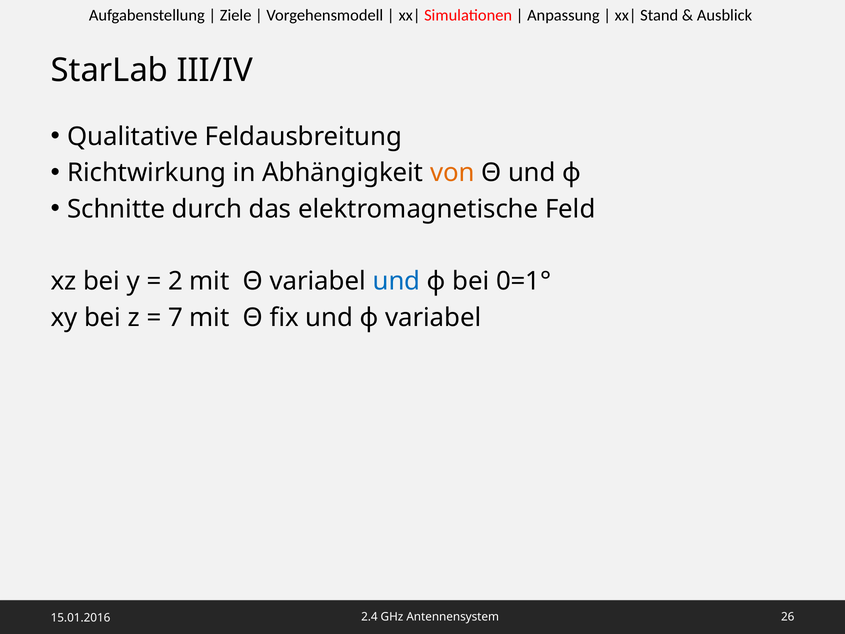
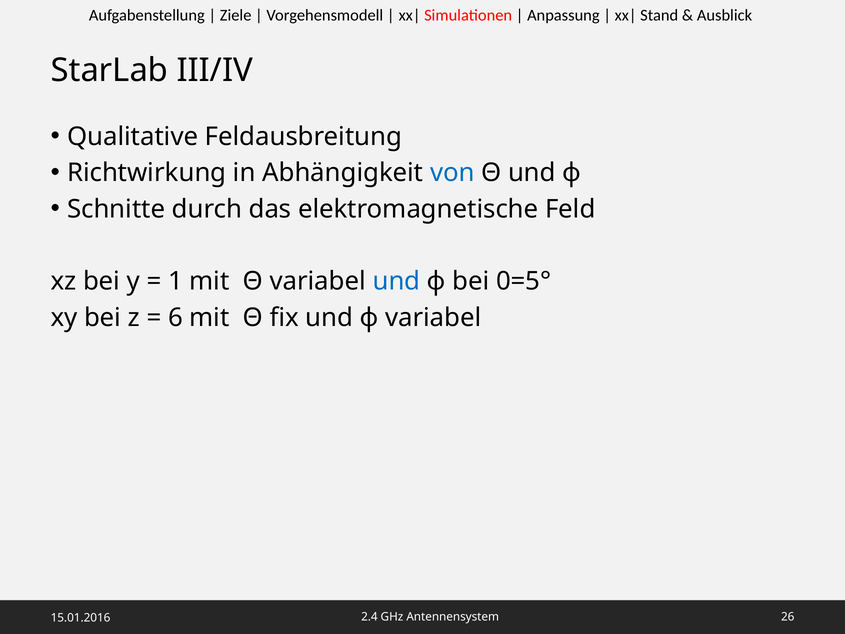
von colour: orange -> blue
2: 2 -> 1
0=1°: 0=1° -> 0=5°
7: 7 -> 6
